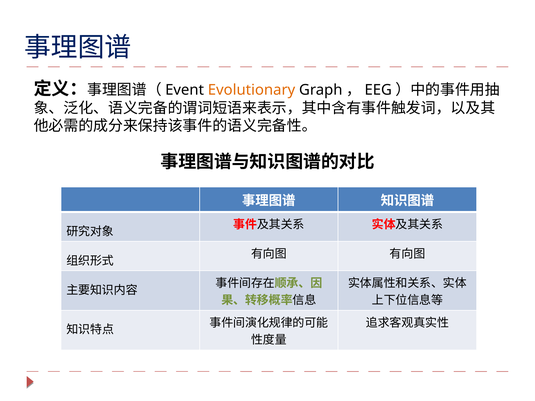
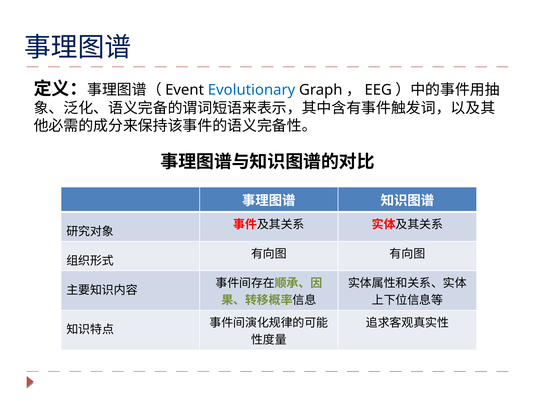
Evolutionary colour: orange -> blue
